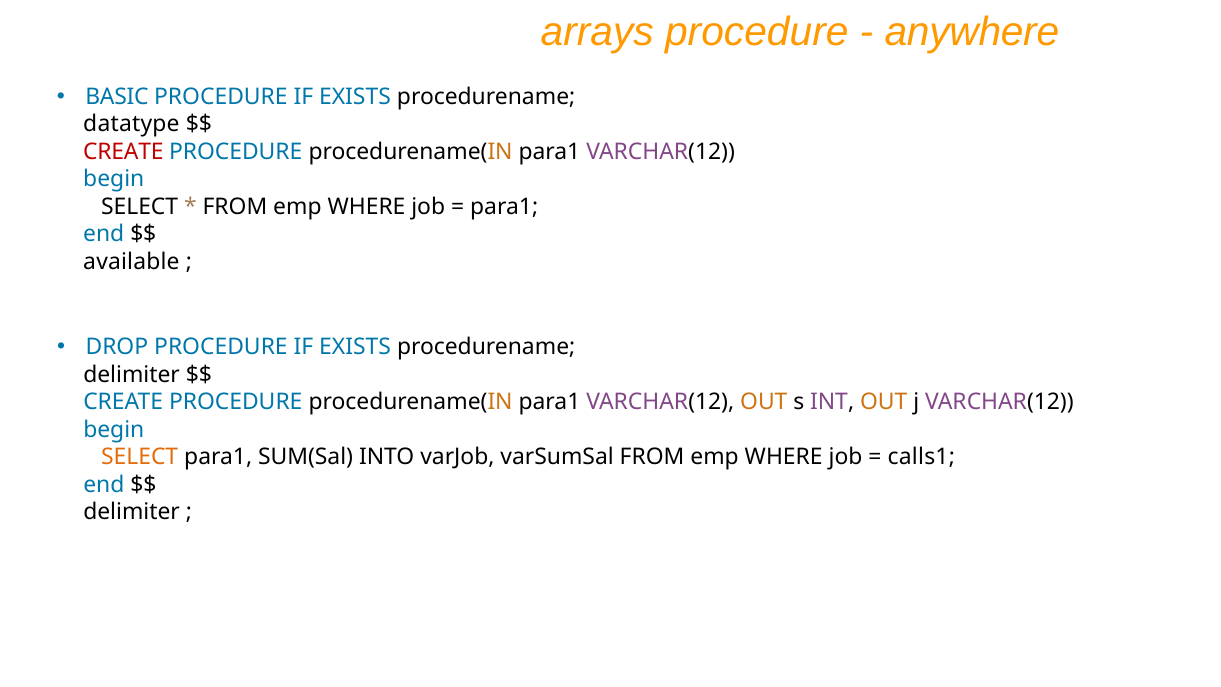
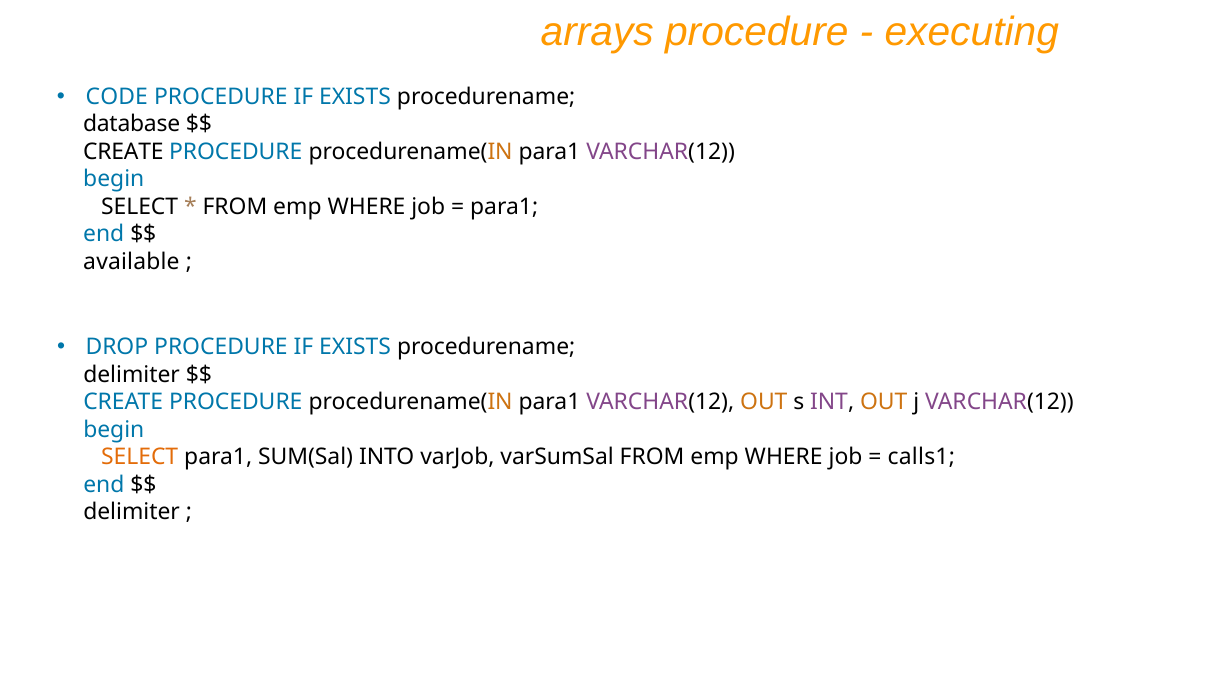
anywhere: anywhere -> executing
BASIC: BASIC -> CODE
datatype: datatype -> database
CREATE at (123, 152) colour: red -> black
